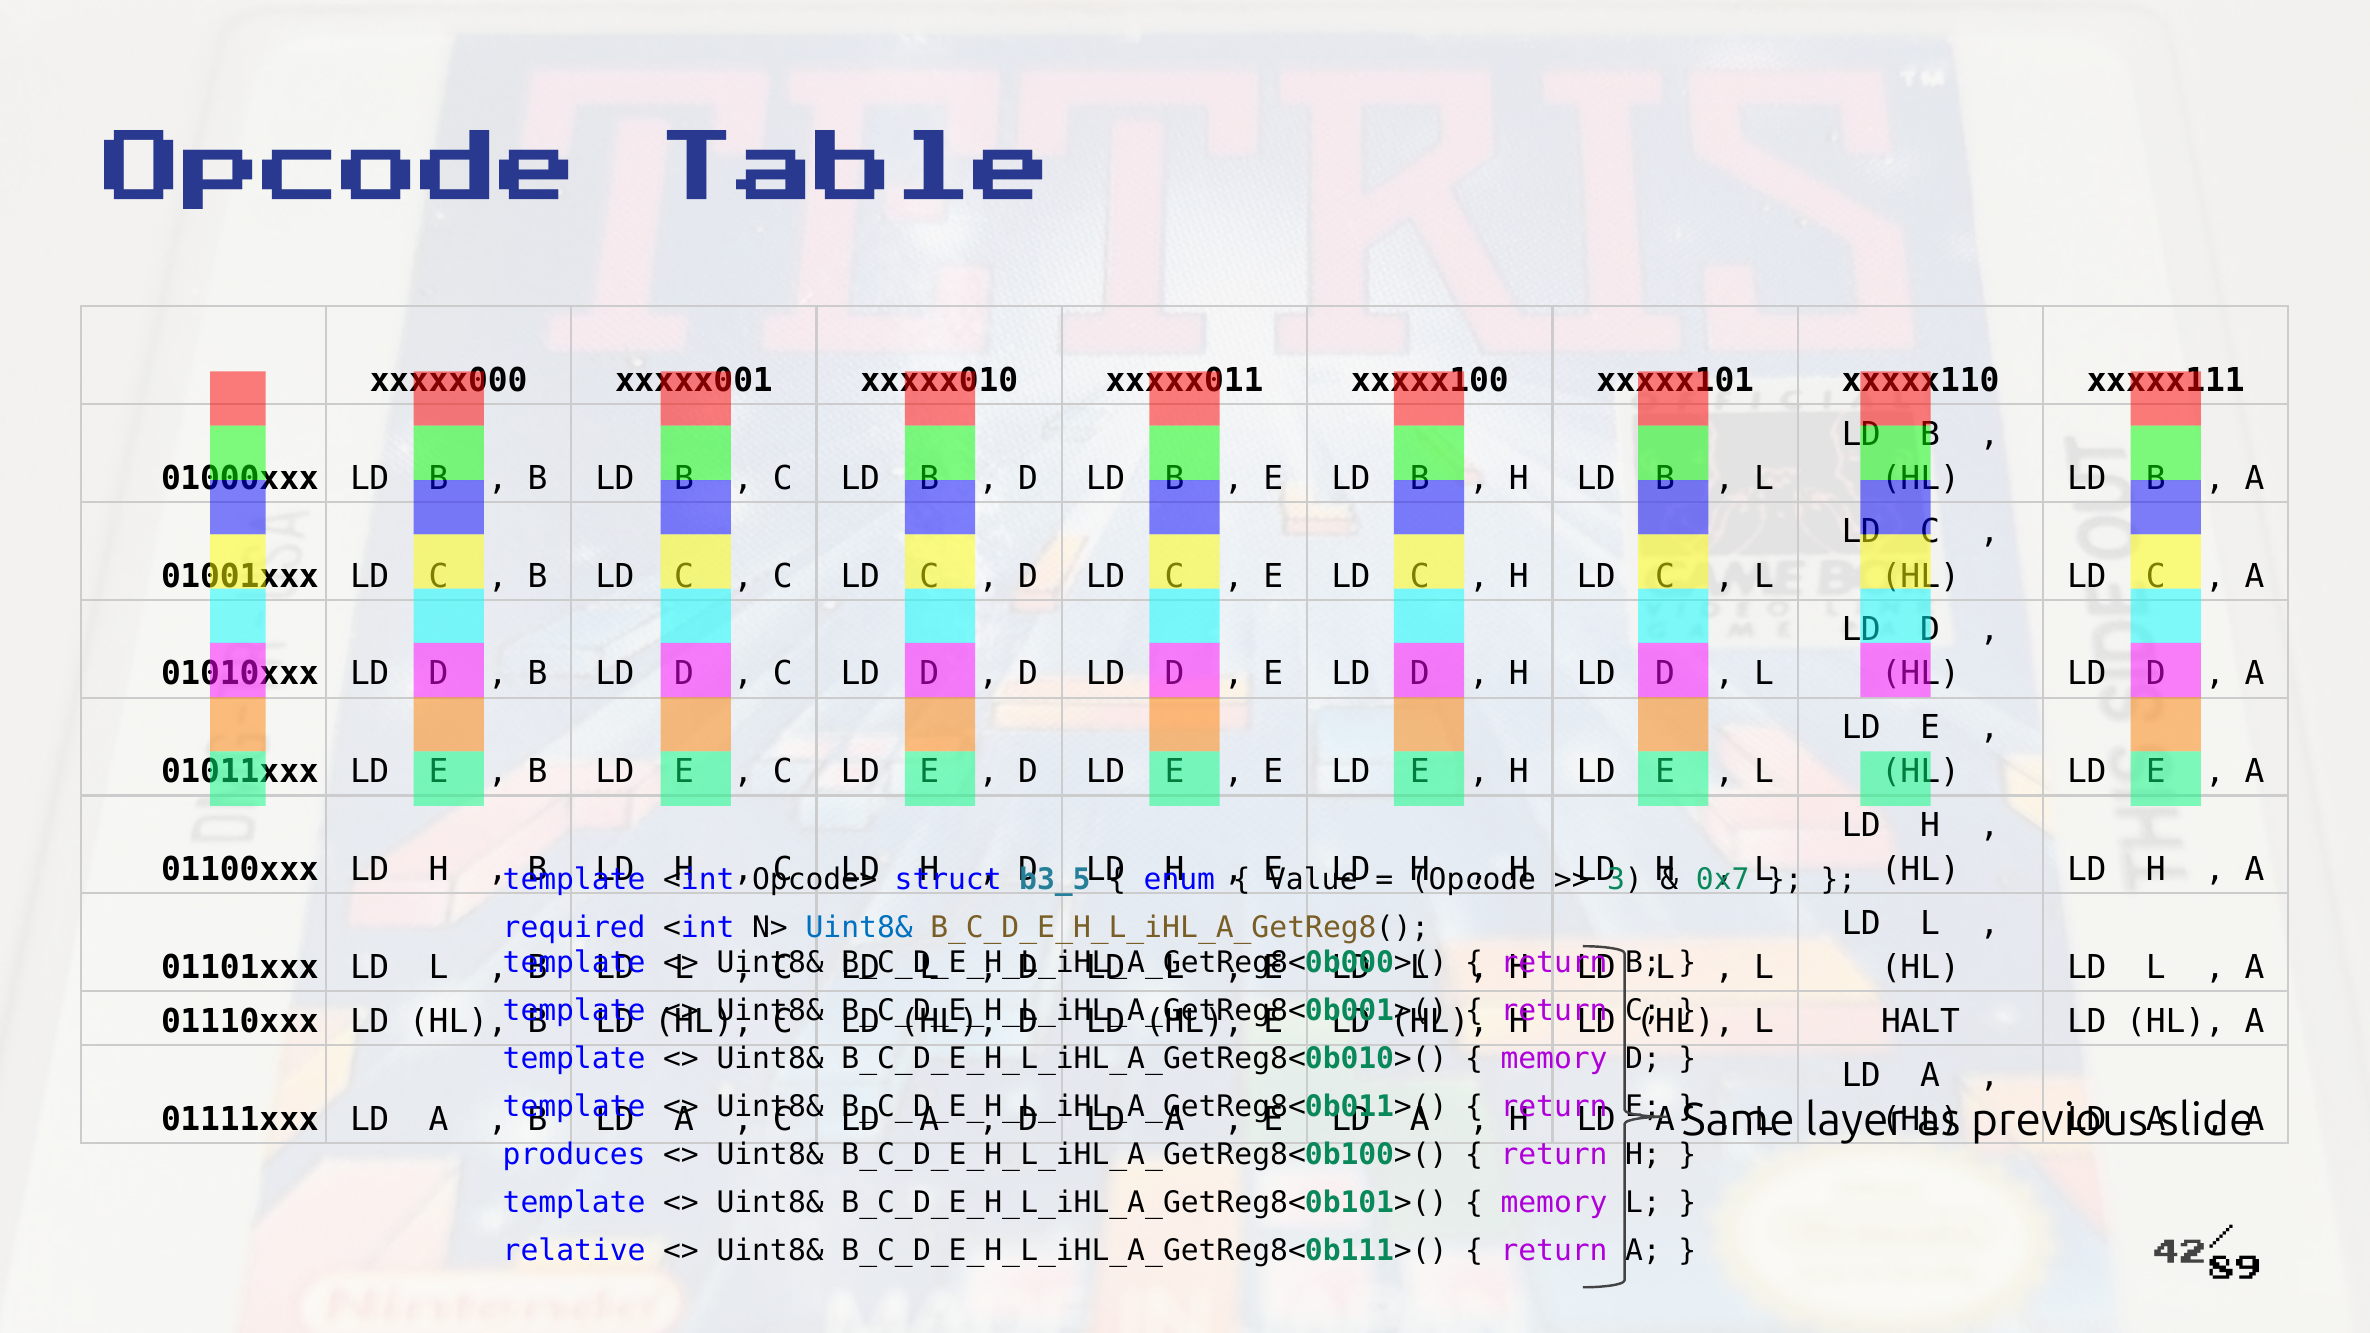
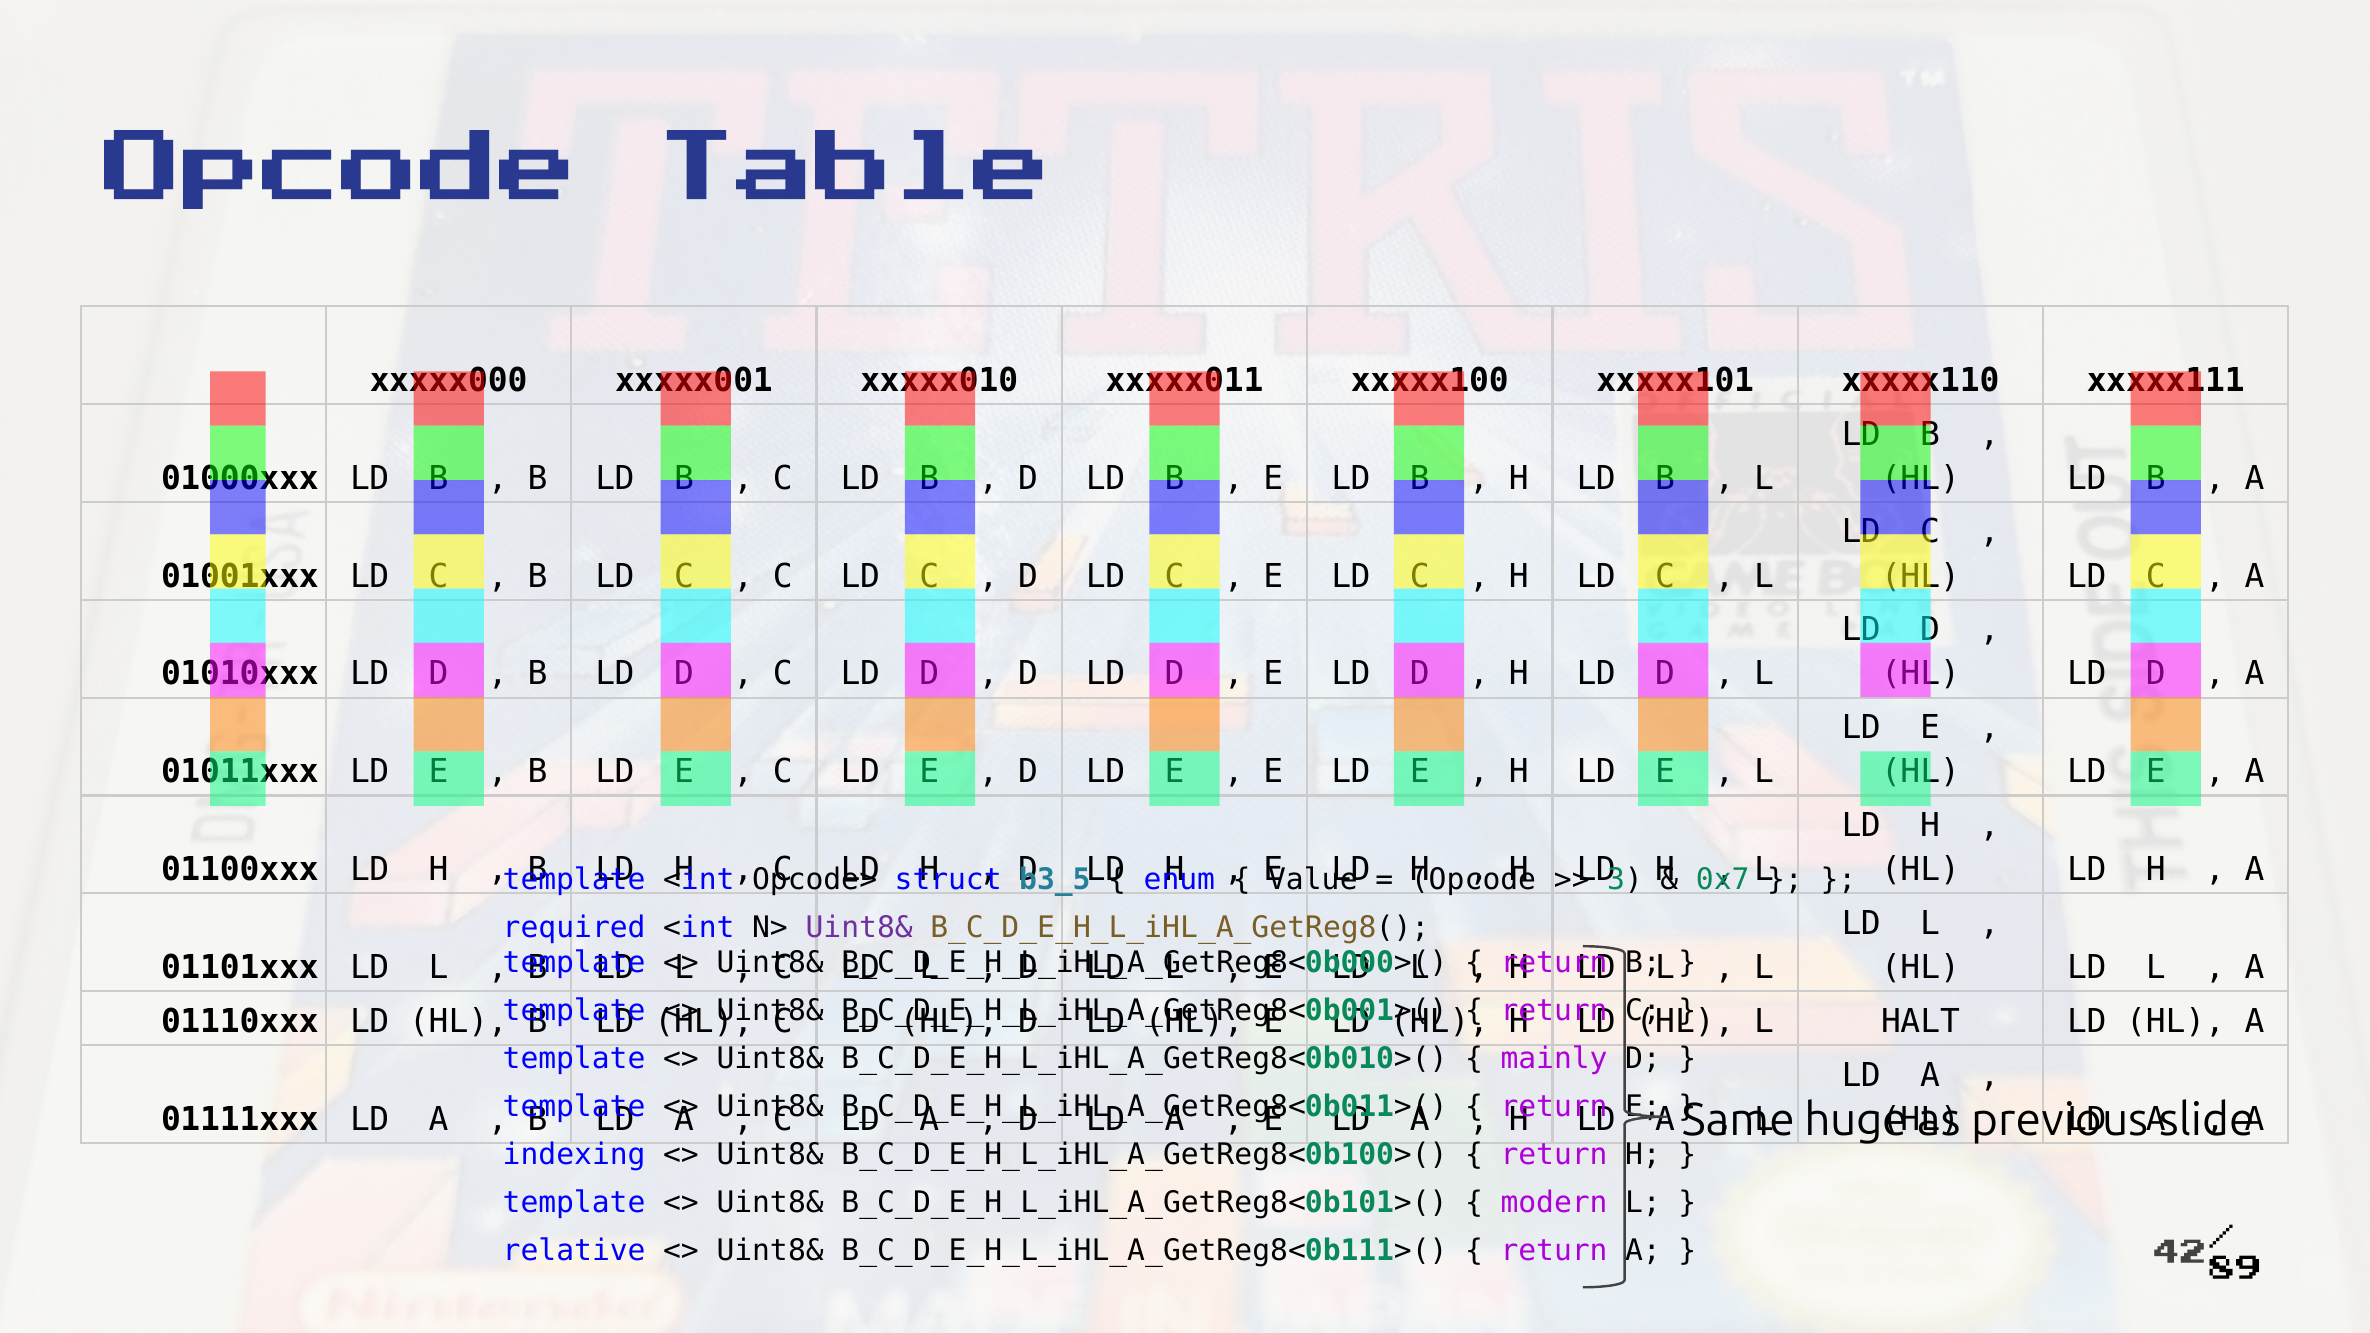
Uint8& at (859, 927) colour: blue -> purple
memory at (1554, 1059): memory -> mainly
layer: layer -> huge
produces: produces -> indexing
memory at (1554, 1203): memory -> modern
